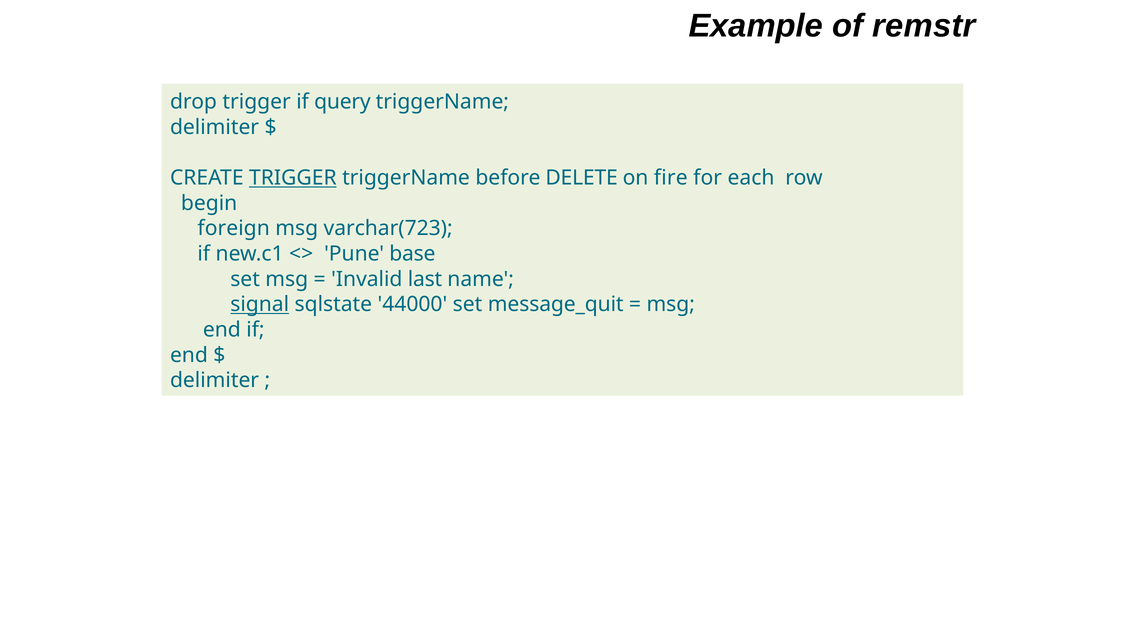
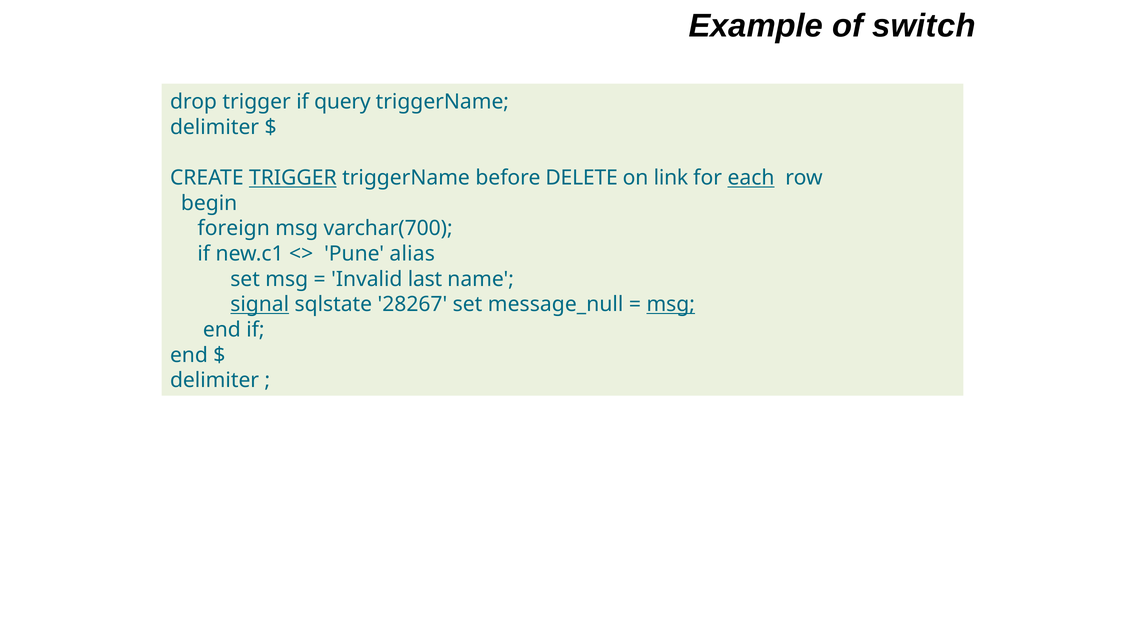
remstr: remstr -> switch
fire: fire -> link
each underline: none -> present
varchar(723: varchar(723 -> varchar(700
base: base -> alias
44000: 44000 -> 28267
message_quit: message_quit -> message_null
msg at (671, 304) underline: none -> present
